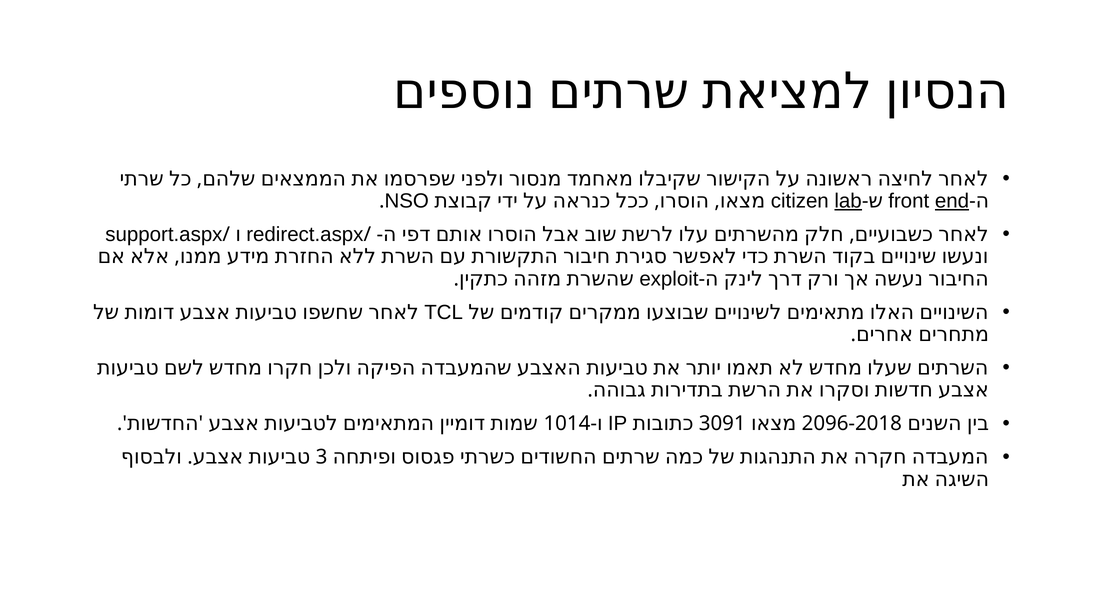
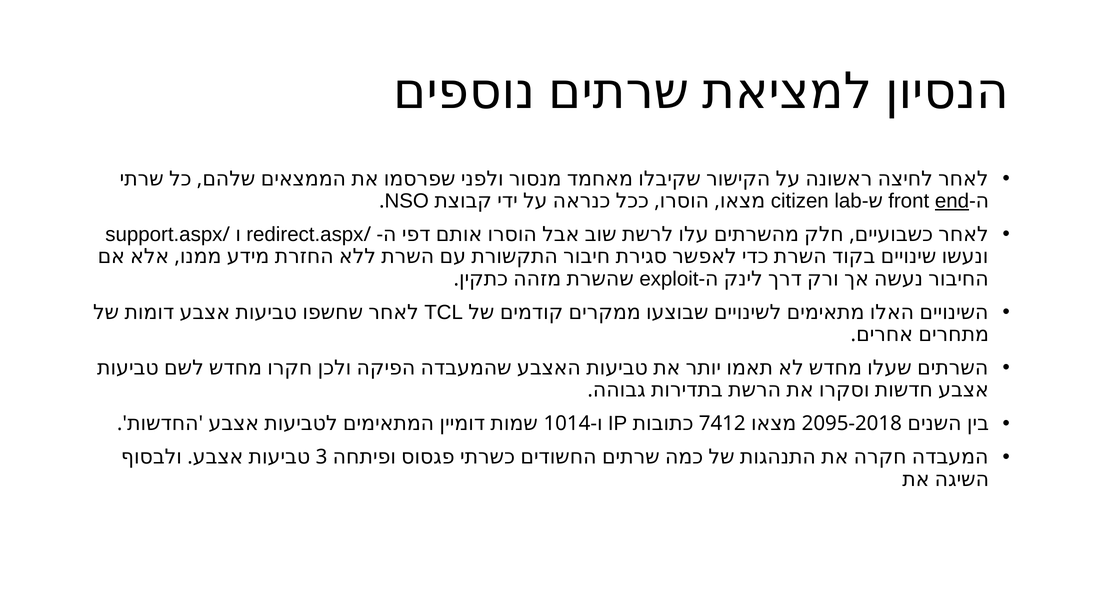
lab underline: present -> none
3091: 3091 -> 7412
2096-2018: 2096-2018 -> 2095-2018
